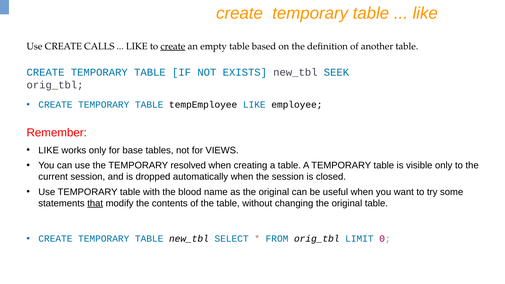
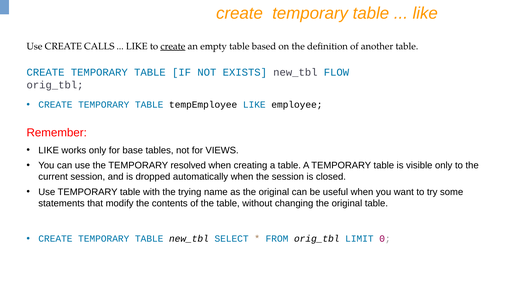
SEEK: SEEK -> FLOW
blood: blood -> trying
that underline: present -> none
